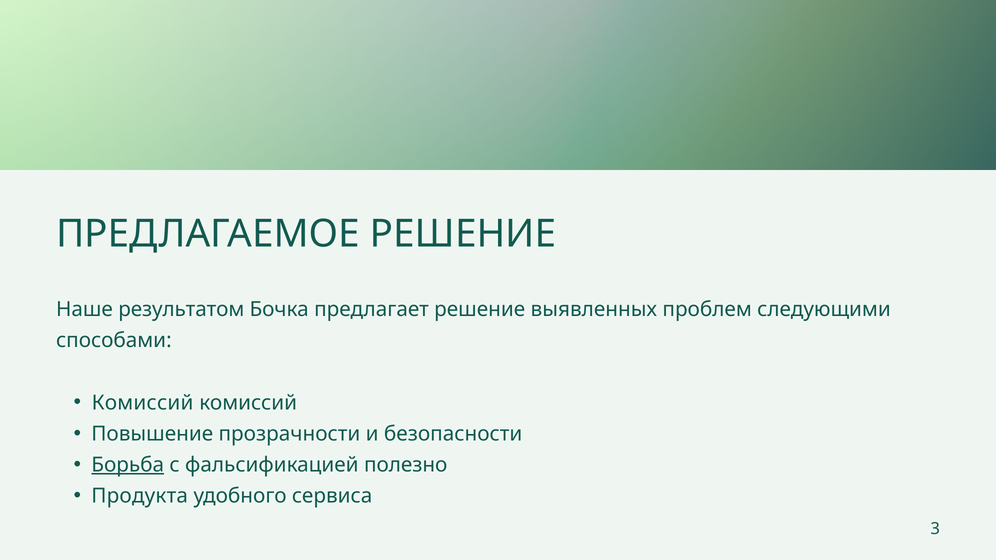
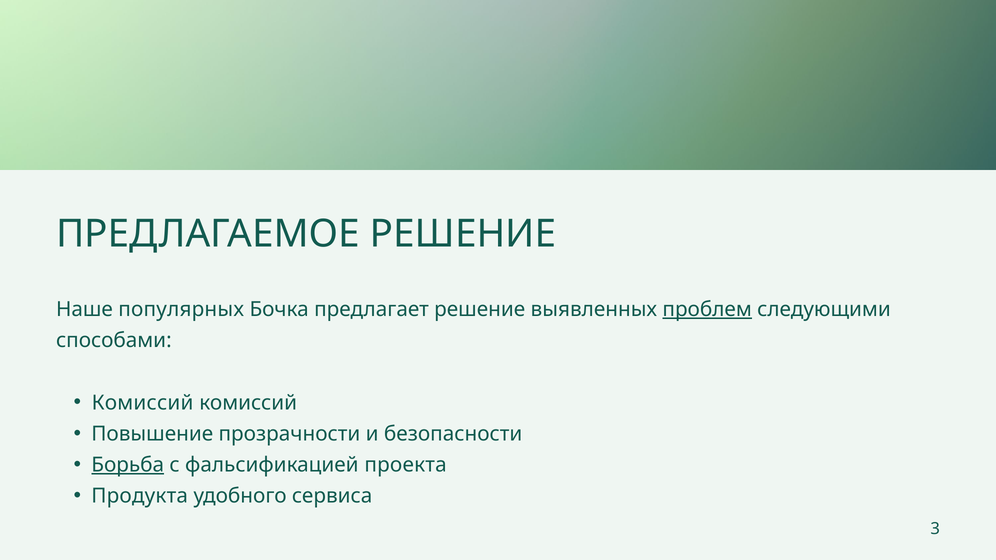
результатом: результатом -> популярных
проблем underline: none -> present
полезно: полезно -> проекта
